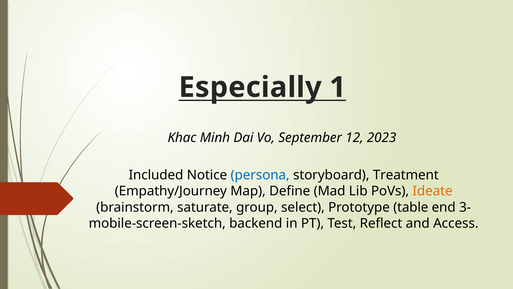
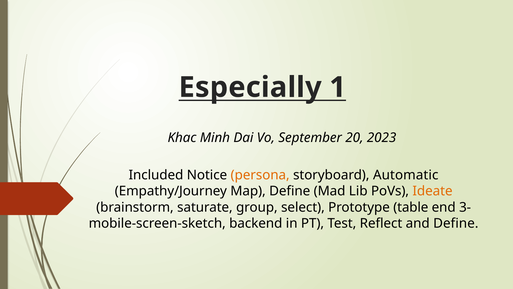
12: 12 -> 20
persona colour: blue -> orange
Treatment: Treatment -> Automatic
and Access: Access -> Define
